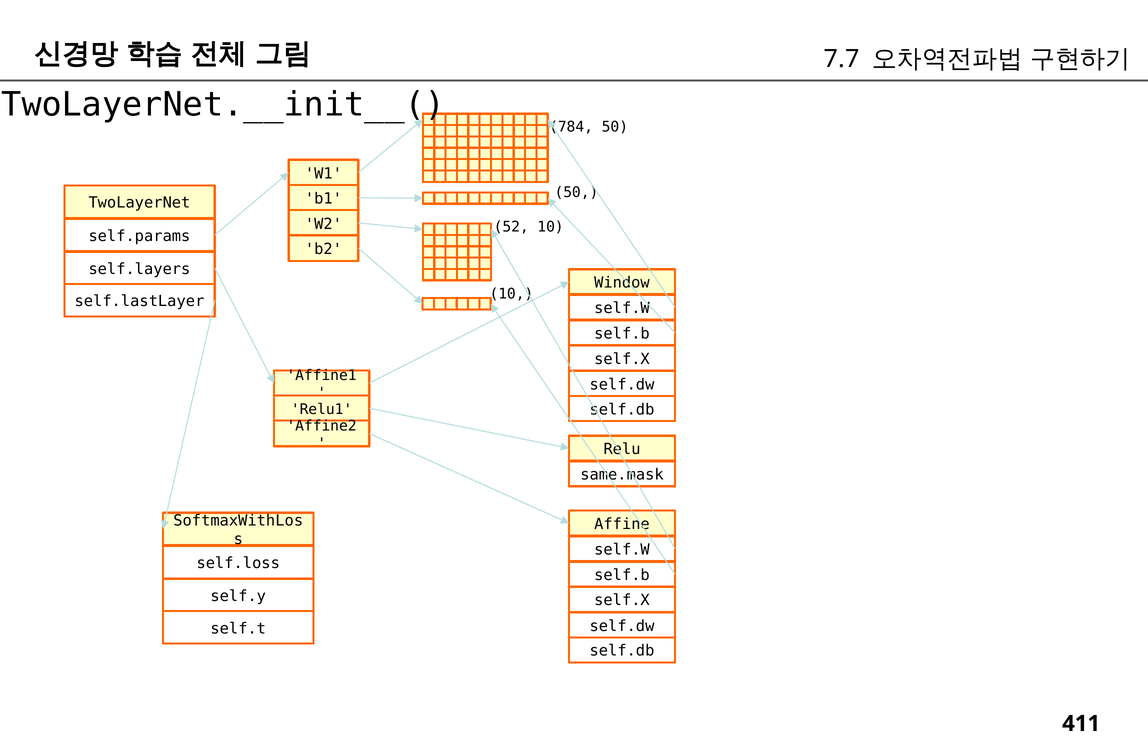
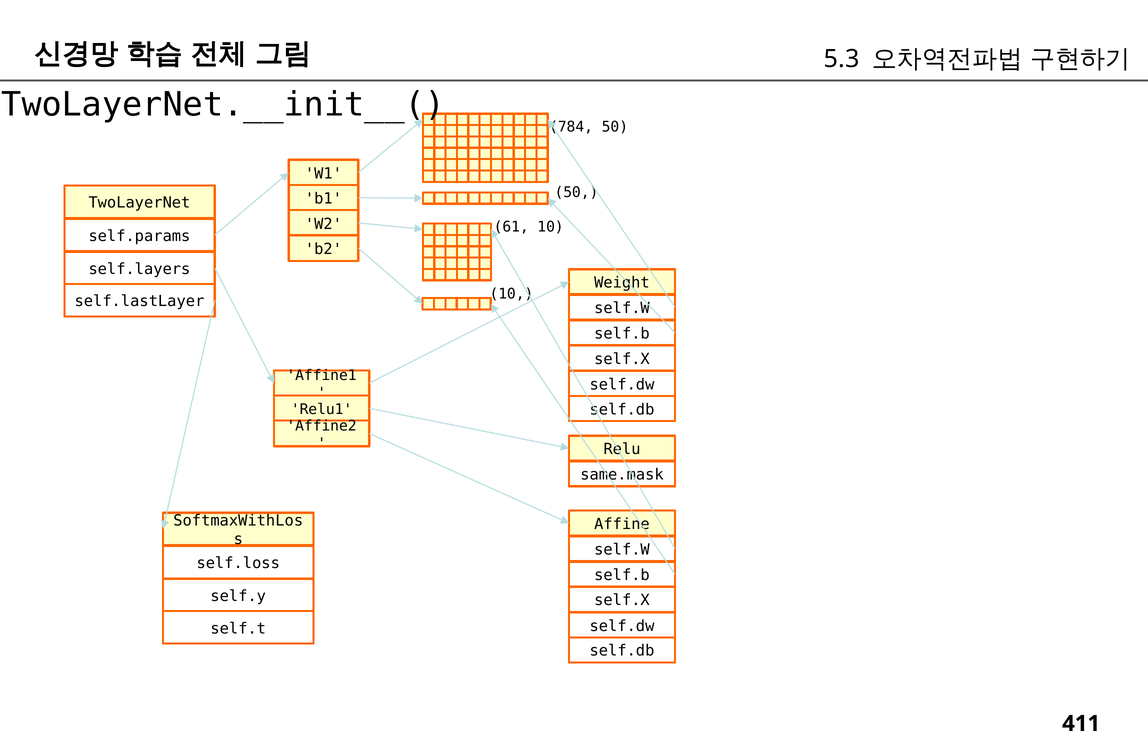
7.7: 7.7 -> 5.3
52: 52 -> 61
Window: Window -> Weight
